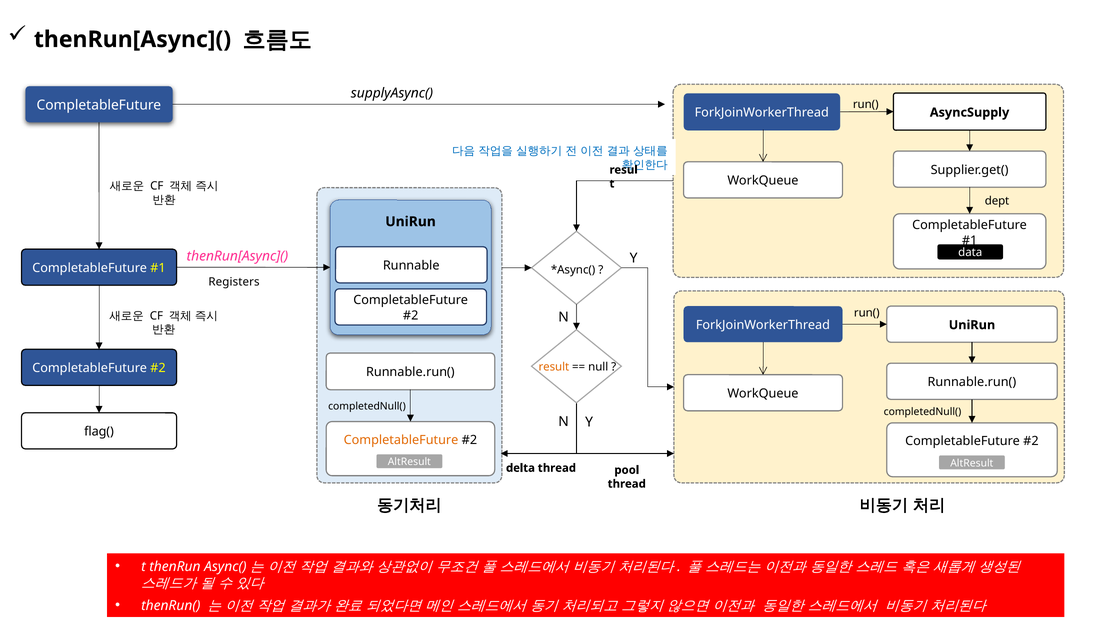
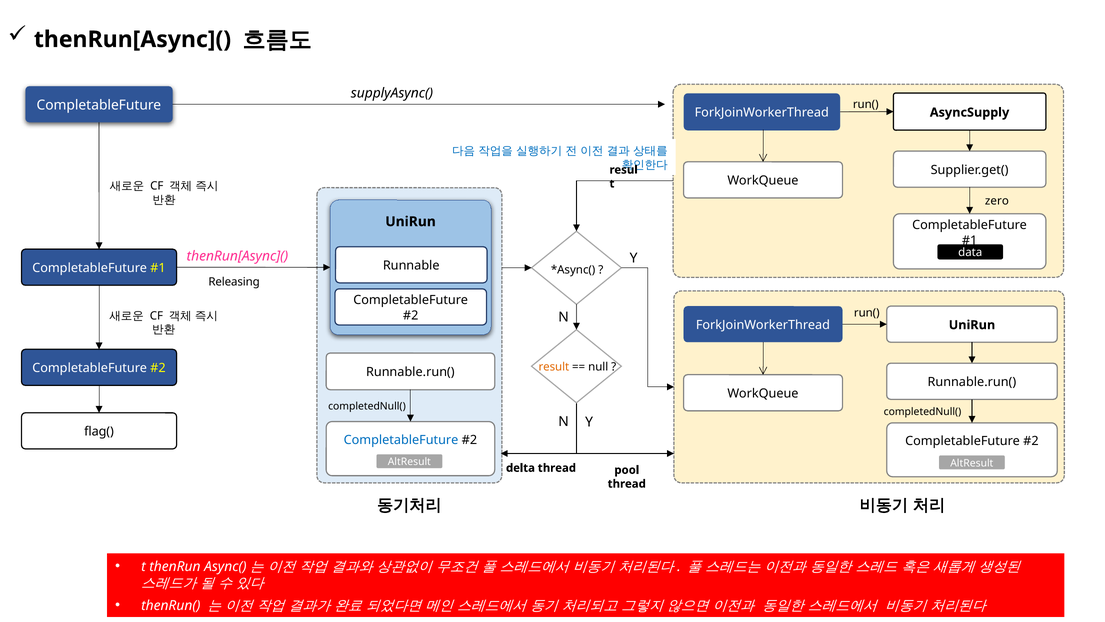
dept: dept -> zero
Registers: Registers -> Releasing
CompletableFuture at (401, 440) colour: orange -> blue
